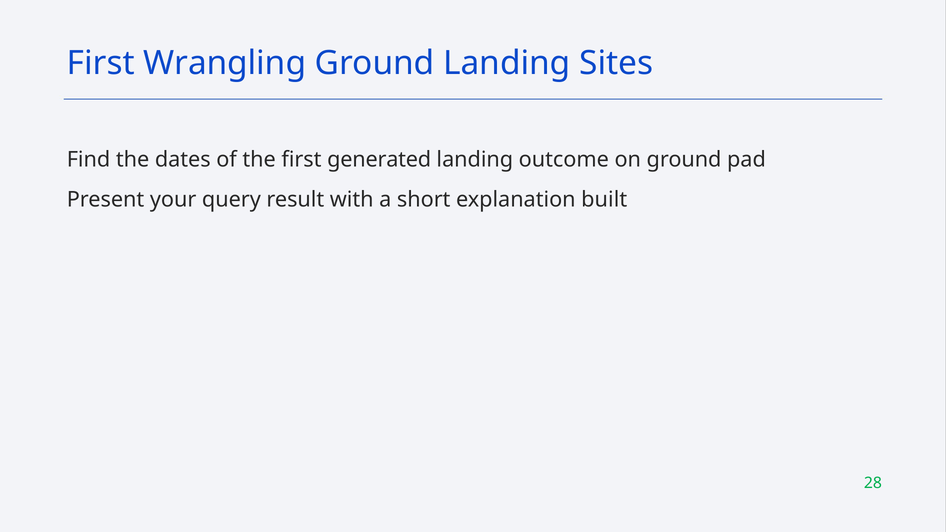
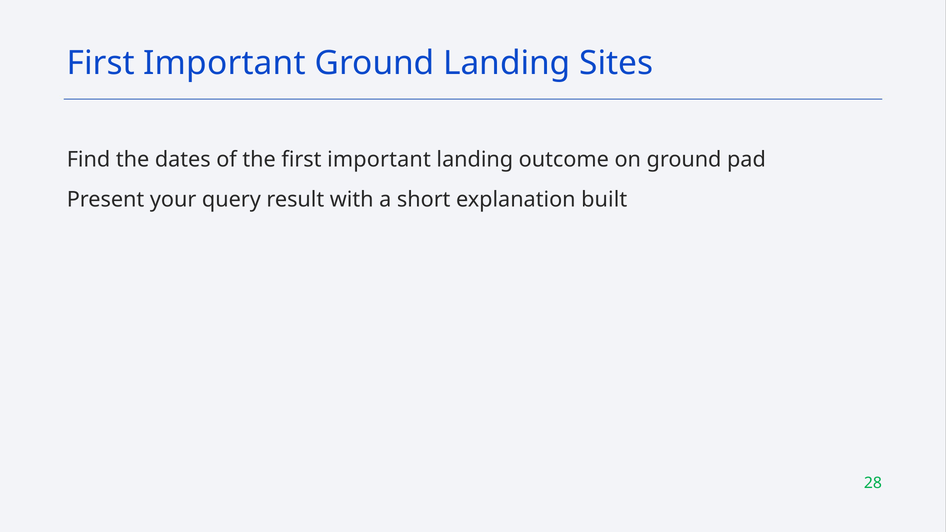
Wrangling at (225, 63): Wrangling -> Important
the first generated: generated -> important
